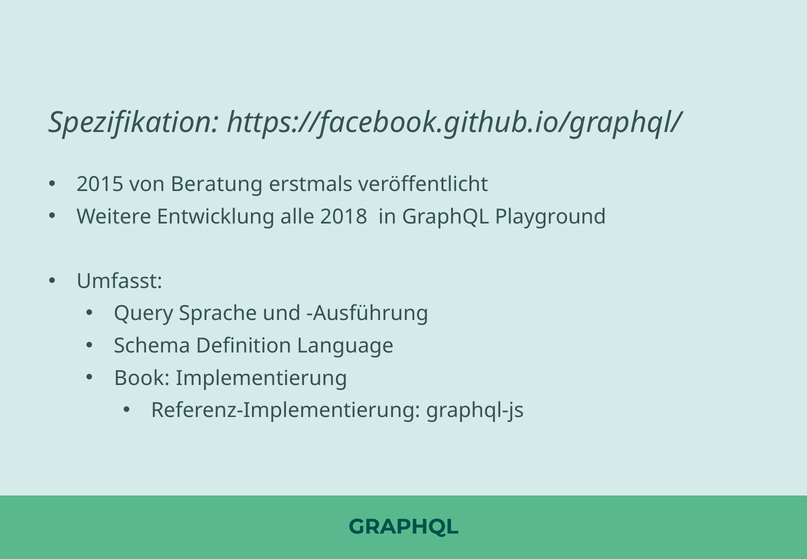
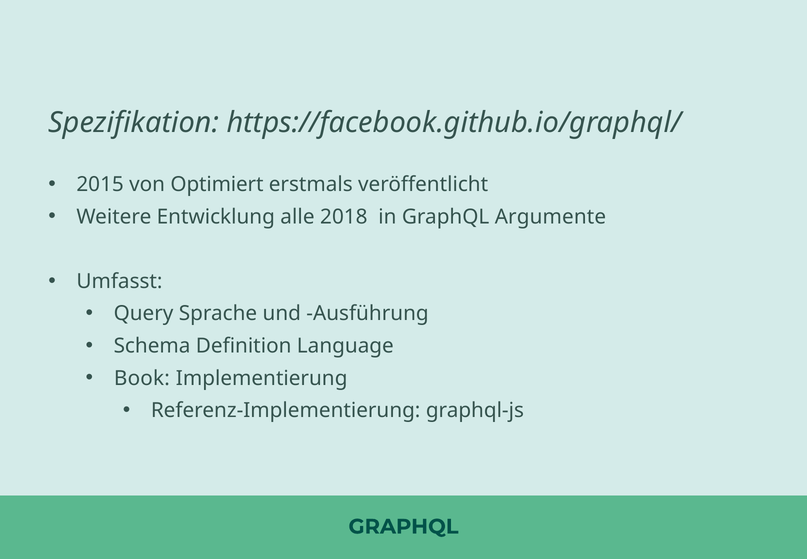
Beratung: Beratung -> Optimiert
Playground: Playground -> Argumente
